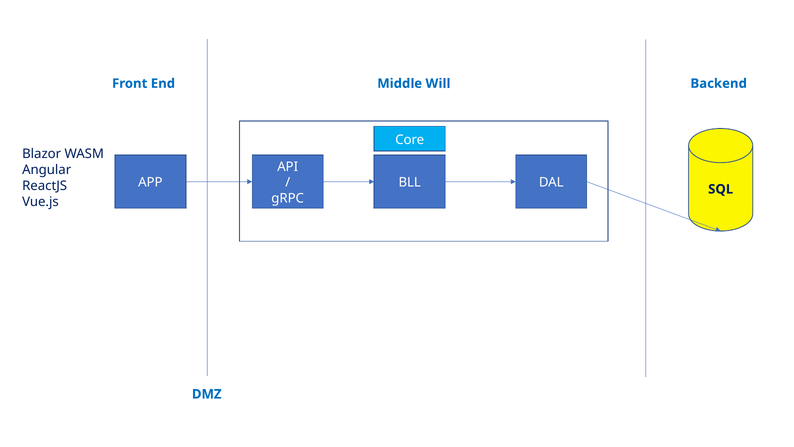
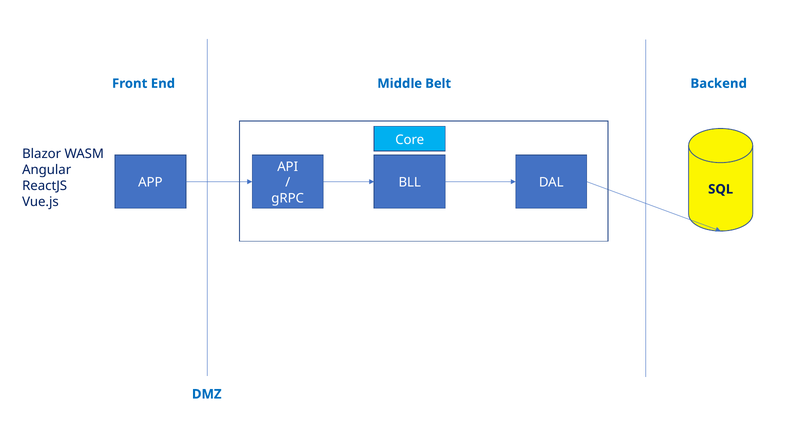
Will: Will -> Belt
